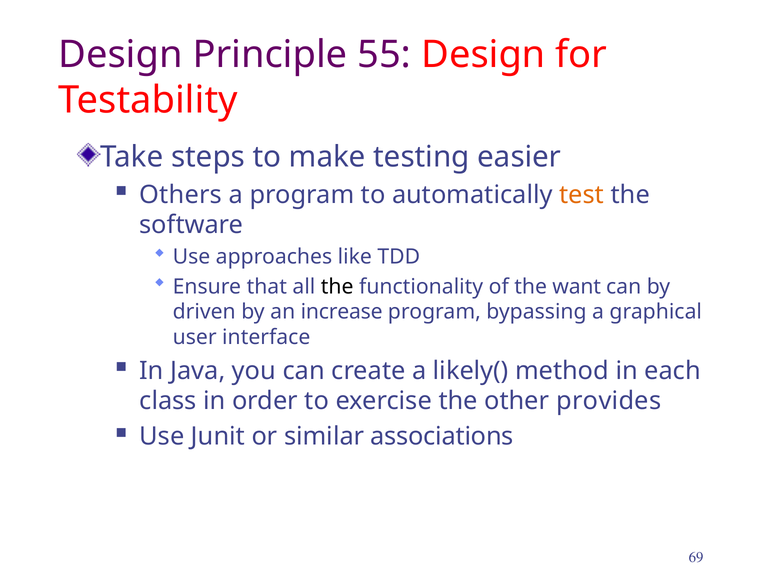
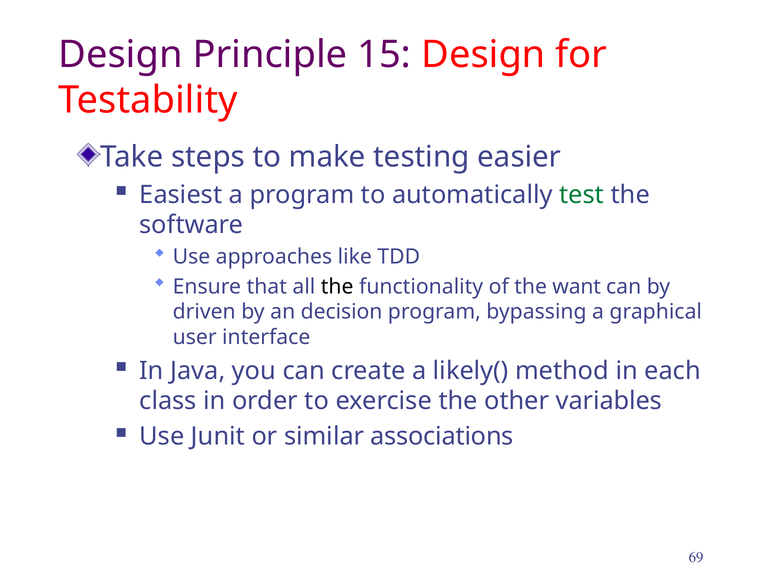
55: 55 -> 15
Others: Others -> Easiest
test colour: orange -> green
increase: increase -> decision
provides: provides -> variables
